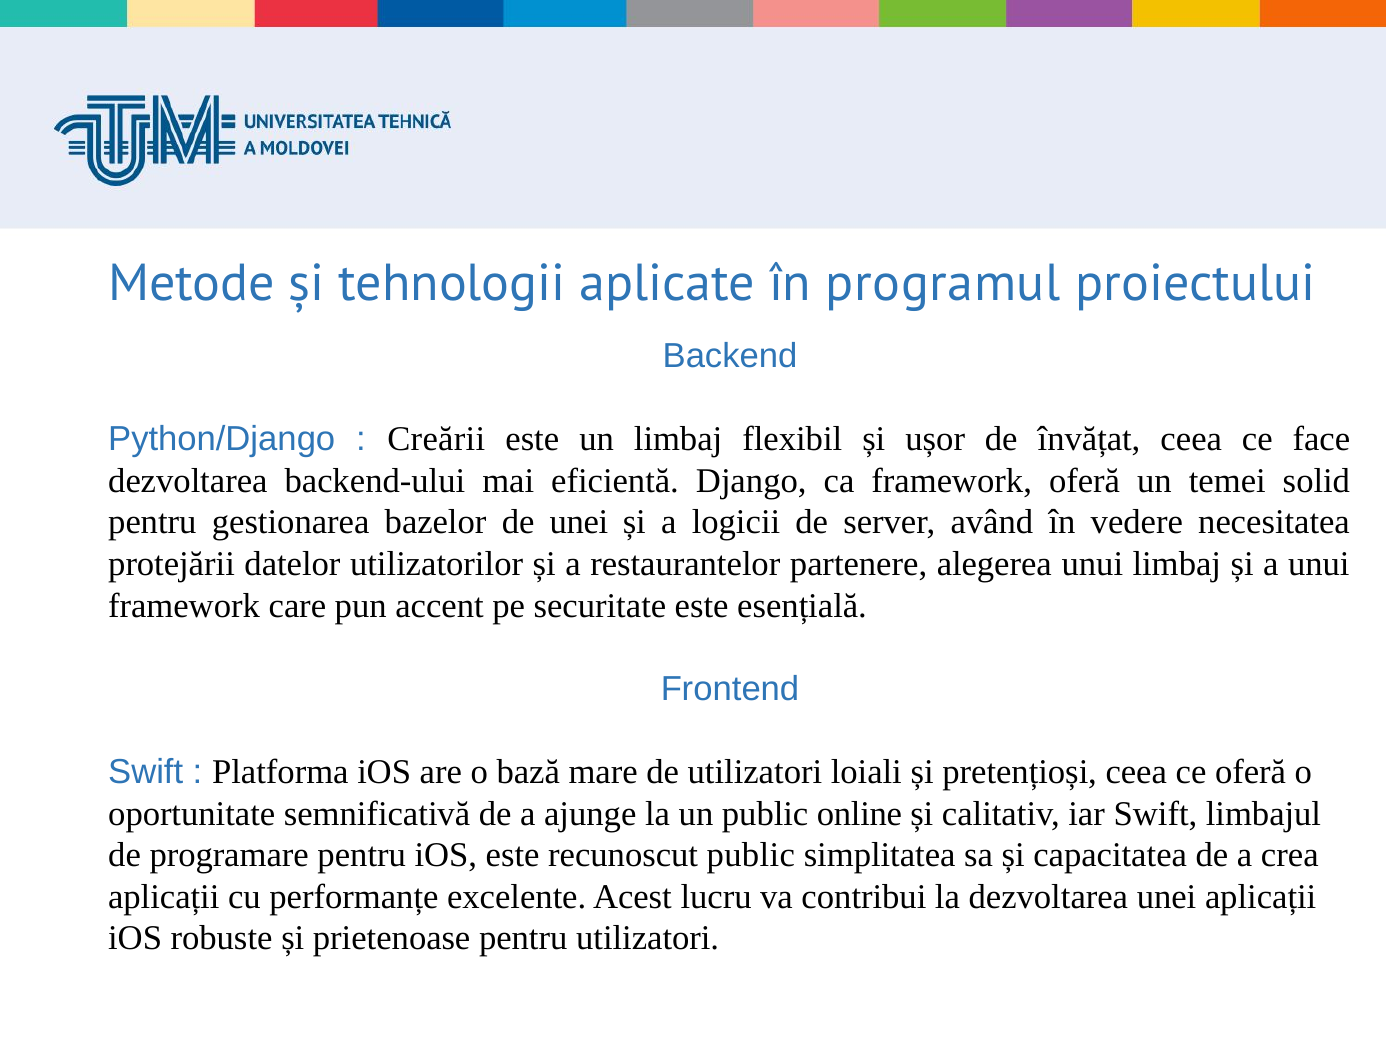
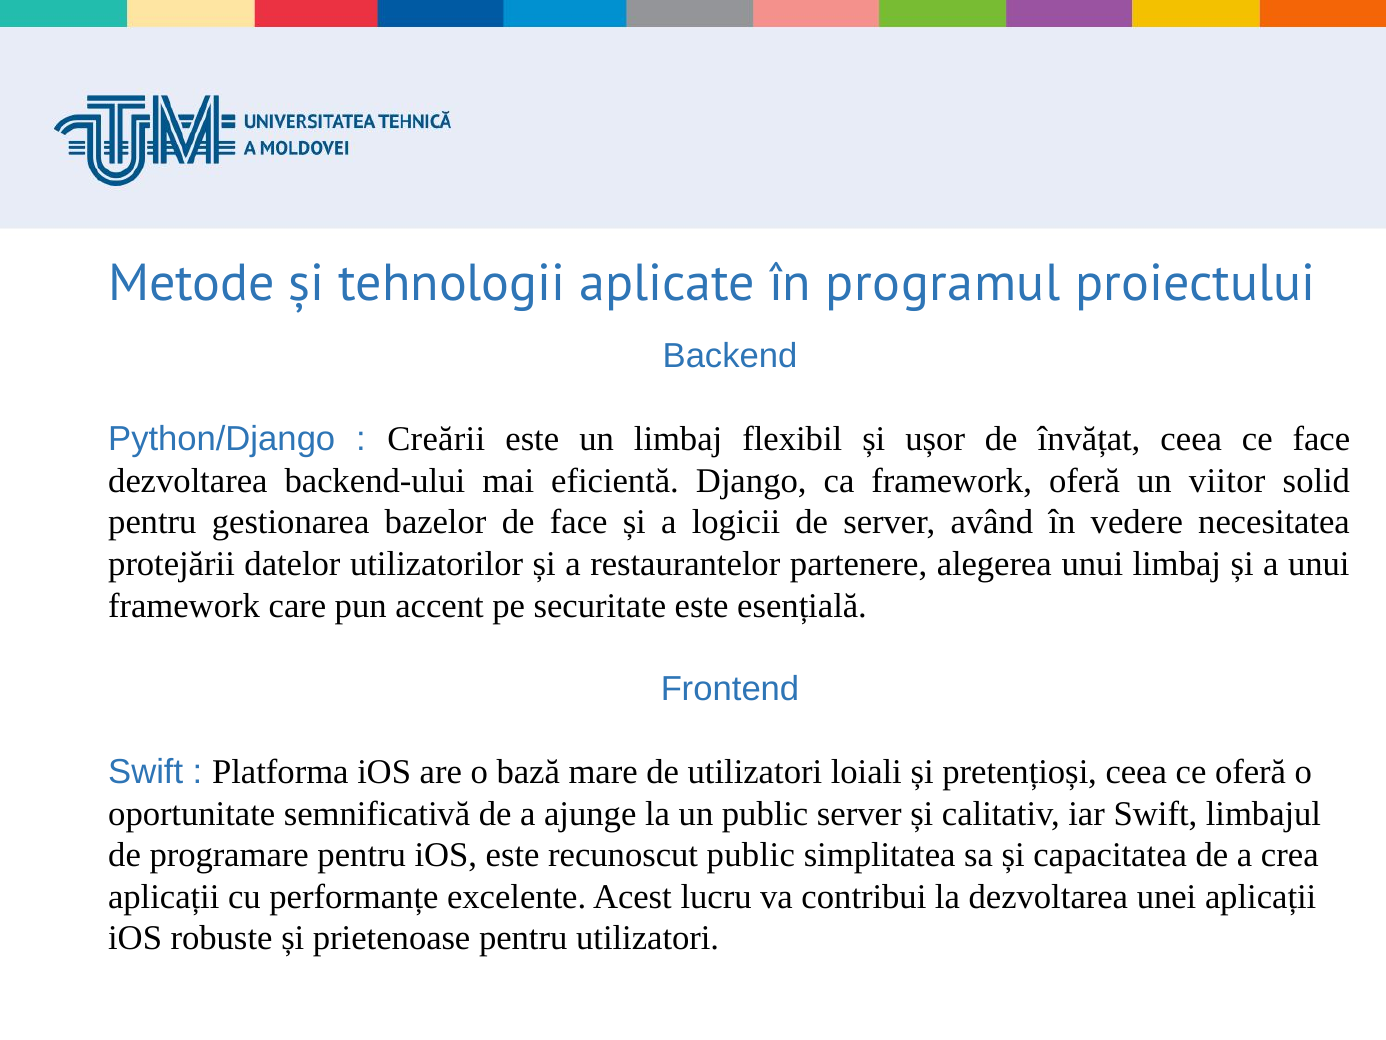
temei: temei -> viitor
de unei: unei -> face
public online: online -> server
